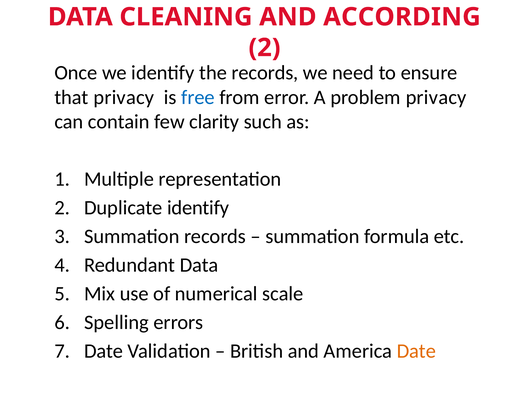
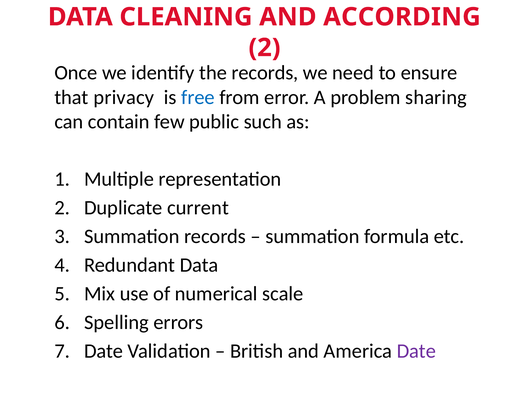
problem privacy: privacy -> sharing
clarity: clarity -> public
Duplicate identify: identify -> current
Date at (416, 351) colour: orange -> purple
